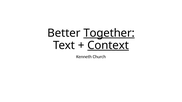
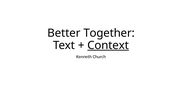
Together underline: present -> none
